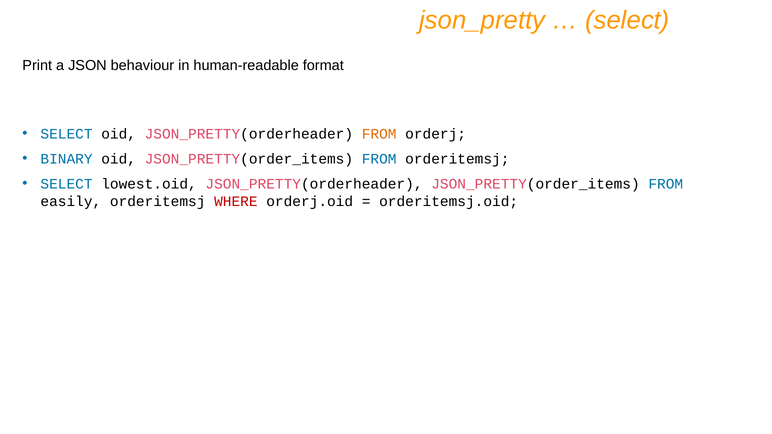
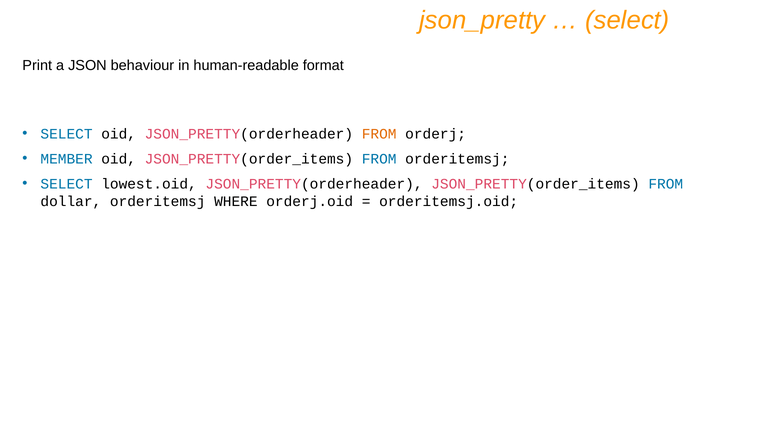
BINARY: BINARY -> MEMBER
easily: easily -> dollar
WHERE colour: red -> black
